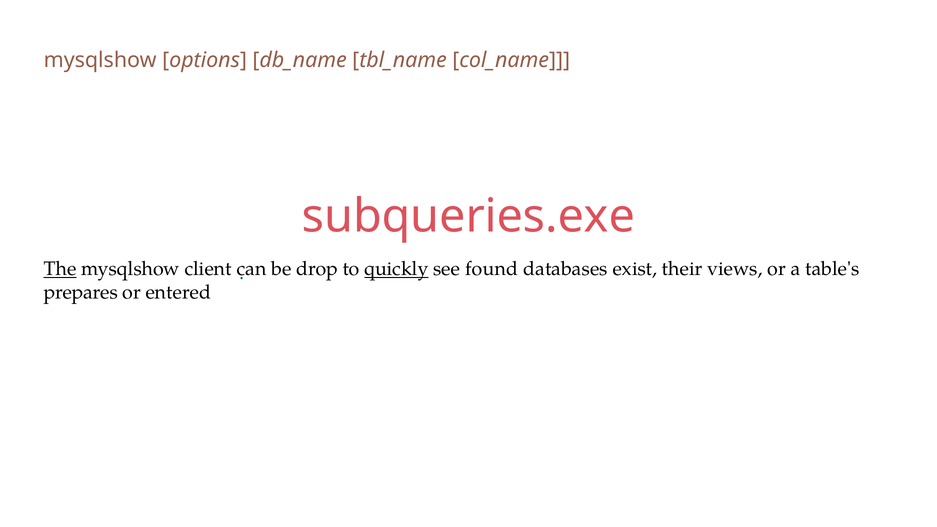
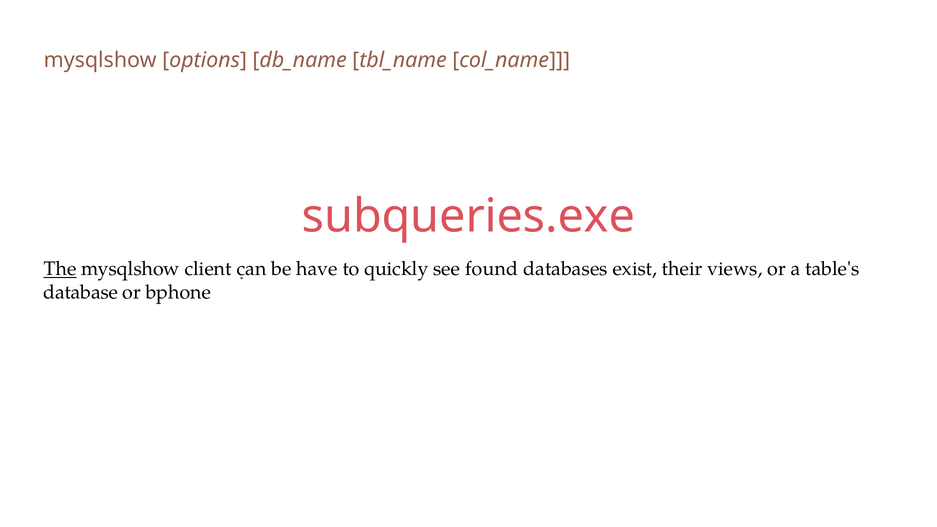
drop: drop -> have
quickly underline: present -> none
prepares: prepares -> database
entered: entered -> bphone
